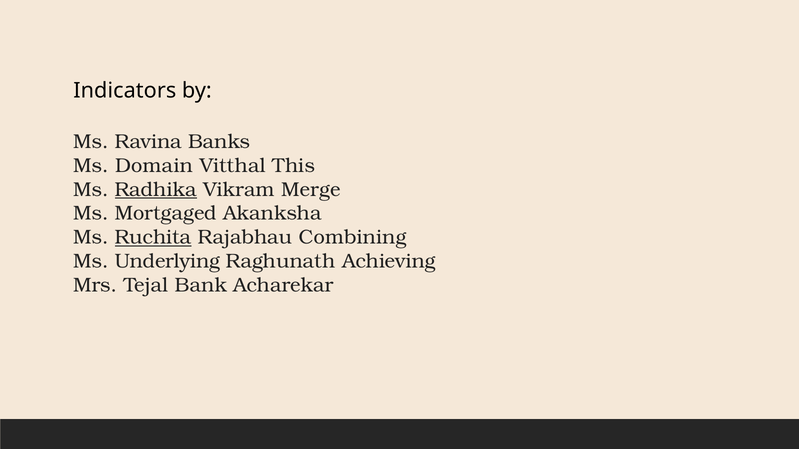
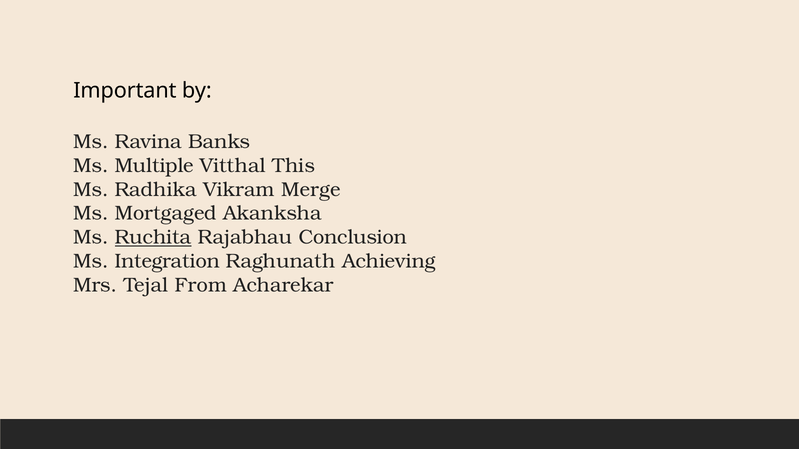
Indicators: Indicators -> Important
Domain: Domain -> Multiple
Radhika underline: present -> none
Combining: Combining -> Conclusion
Underlying: Underlying -> Integration
Bank: Bank -> From
